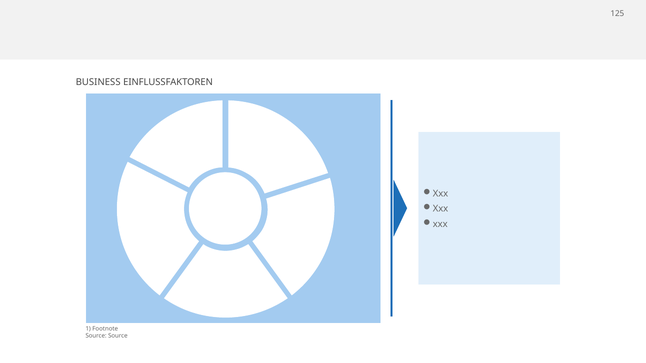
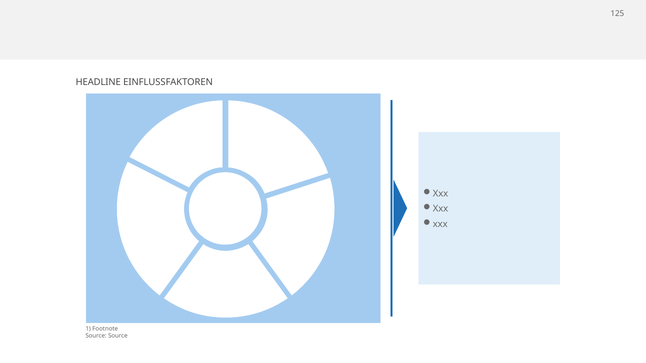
BUSINESS: BUSINESS -> HEADLINE
